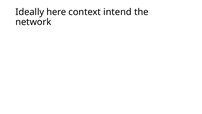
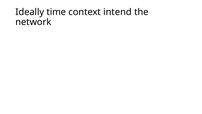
here: here -> time
